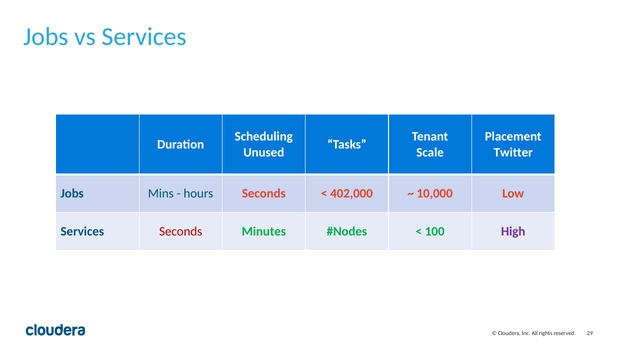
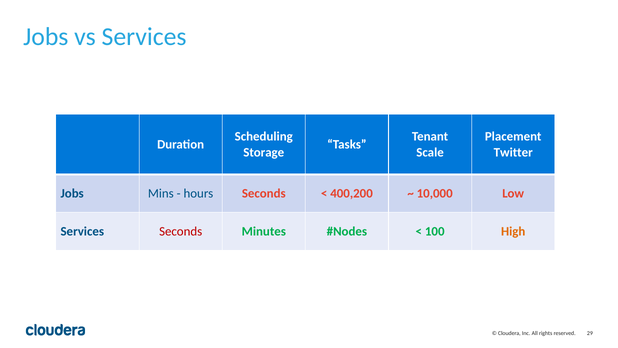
Unused: Unused -> Storage
402,000: 402,000 -> 400,200
High colour: purple -> orange
